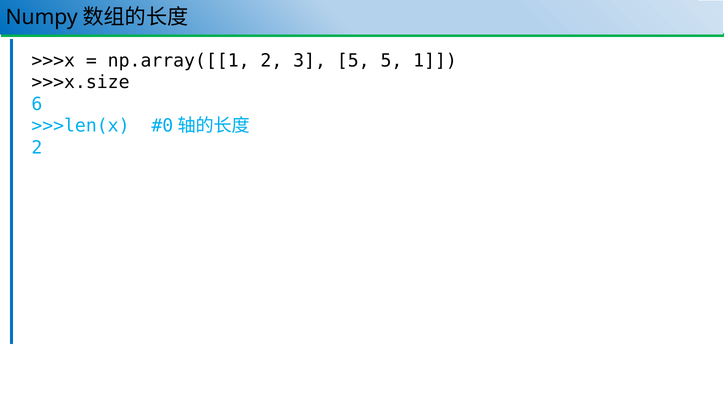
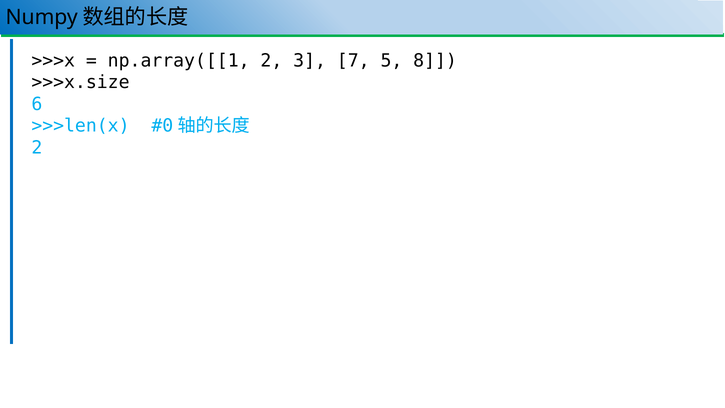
3 5: 5 -> 7
1: 1 -> 8
